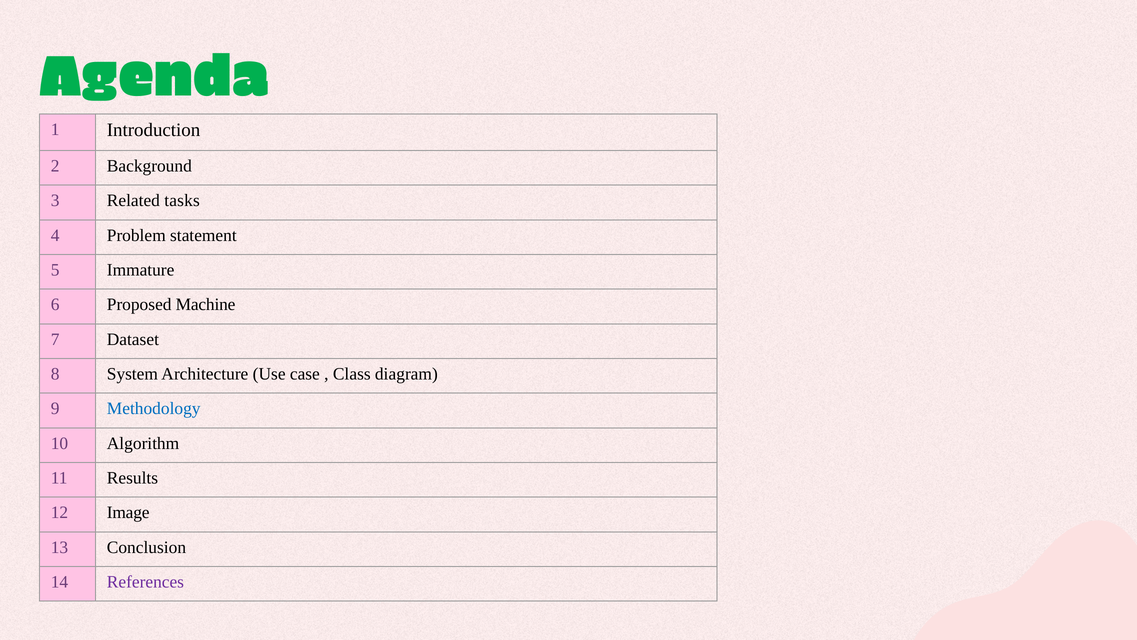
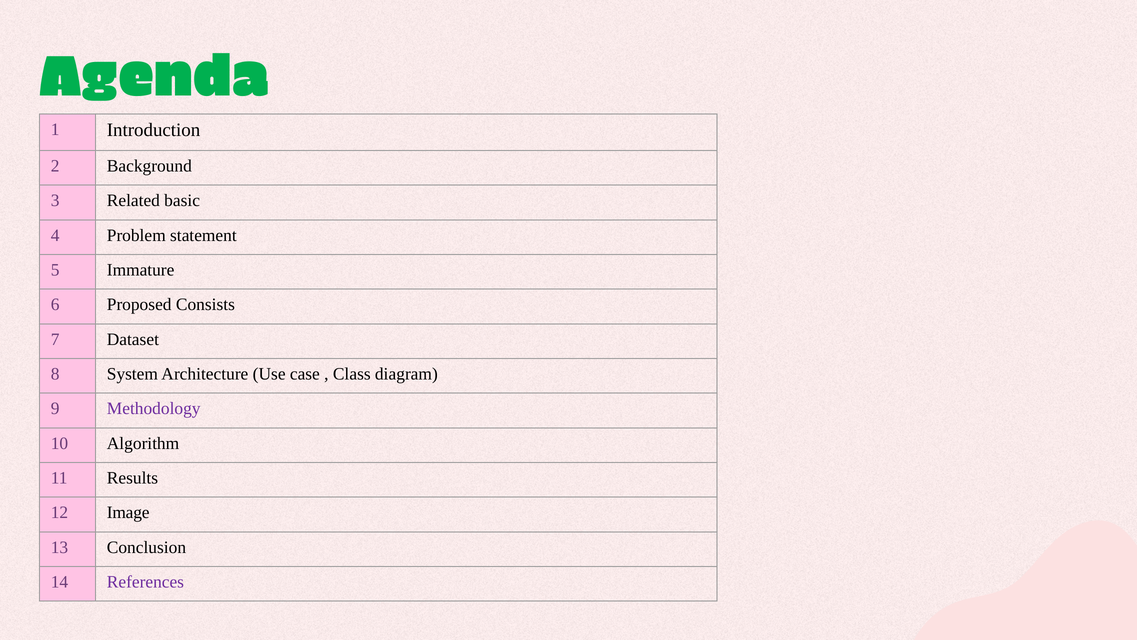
tasks: tasks -> basic
Machine: Machine -> Consists
Methodology colour: blue -> purple
